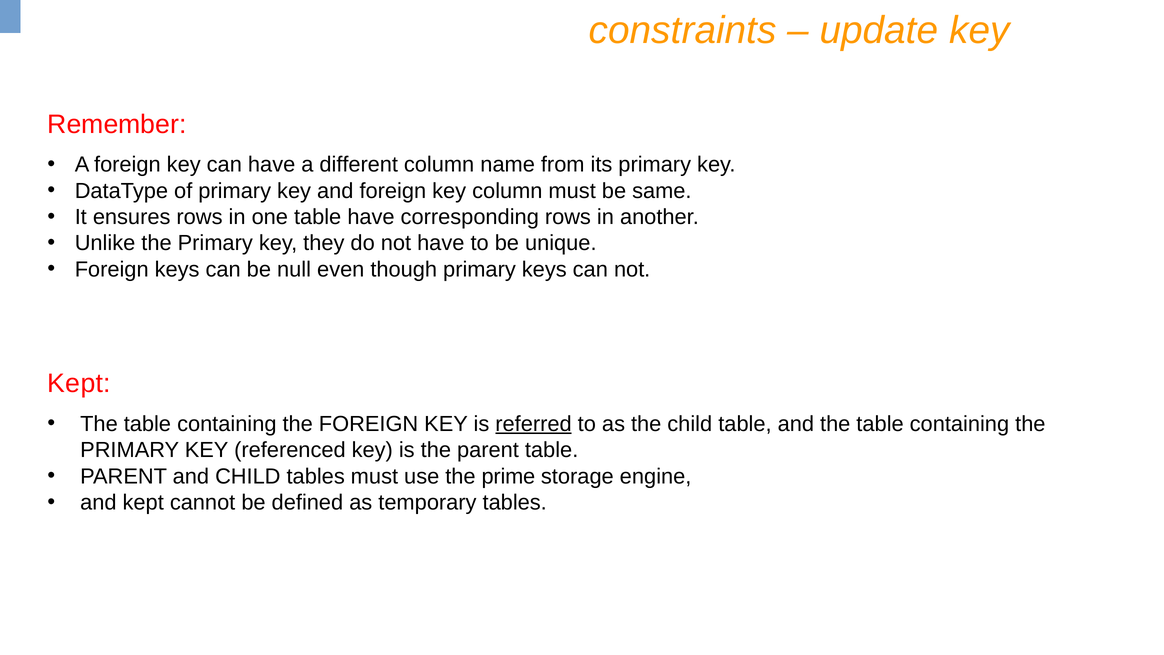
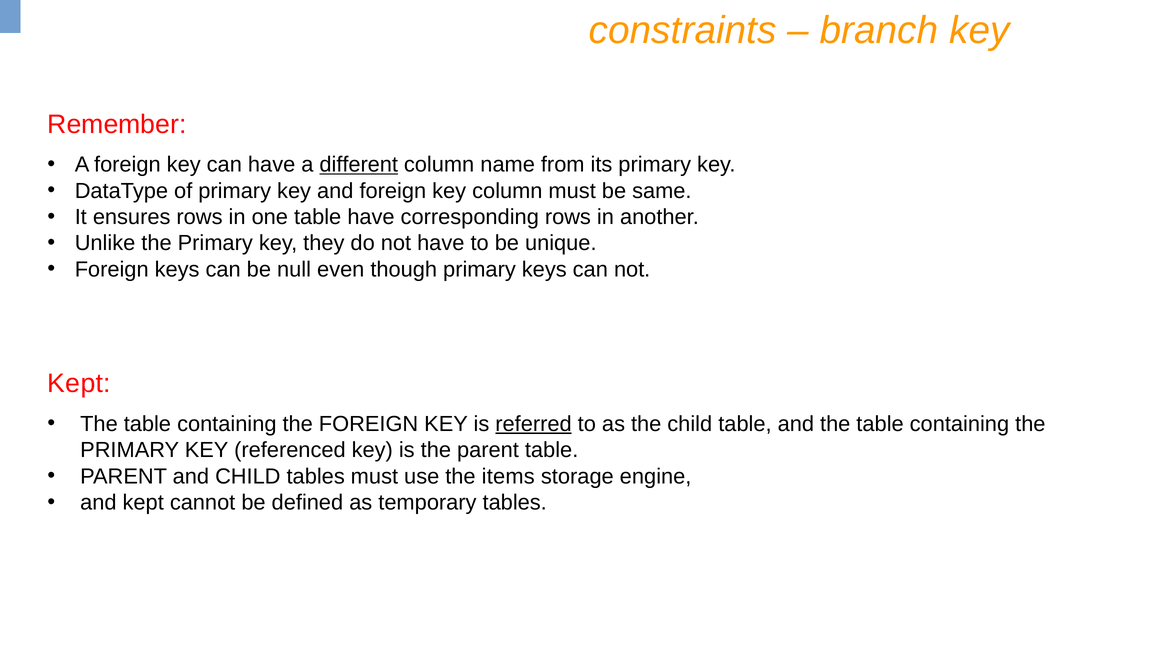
update: update -> branch
different underline: none -> present
prime: prime -> items
